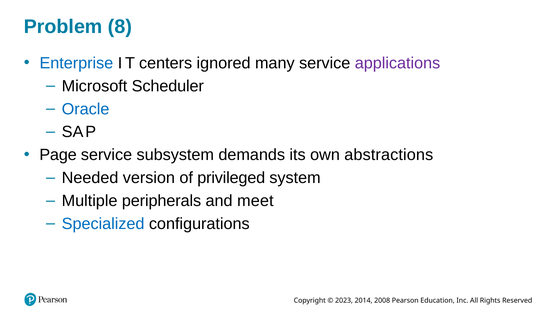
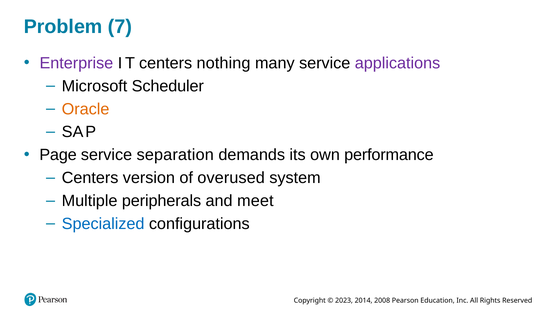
8: 8 -> 7
Enterprise colour: blue -> purple
ignored: ignored -> nothing
Oracle colour: blue -> orange
subsystem: subsystem -> separation
abstractions: abstractions -> performance
Needed at (90, 178): Needed -> Centers
privileged: privileged -> overused
